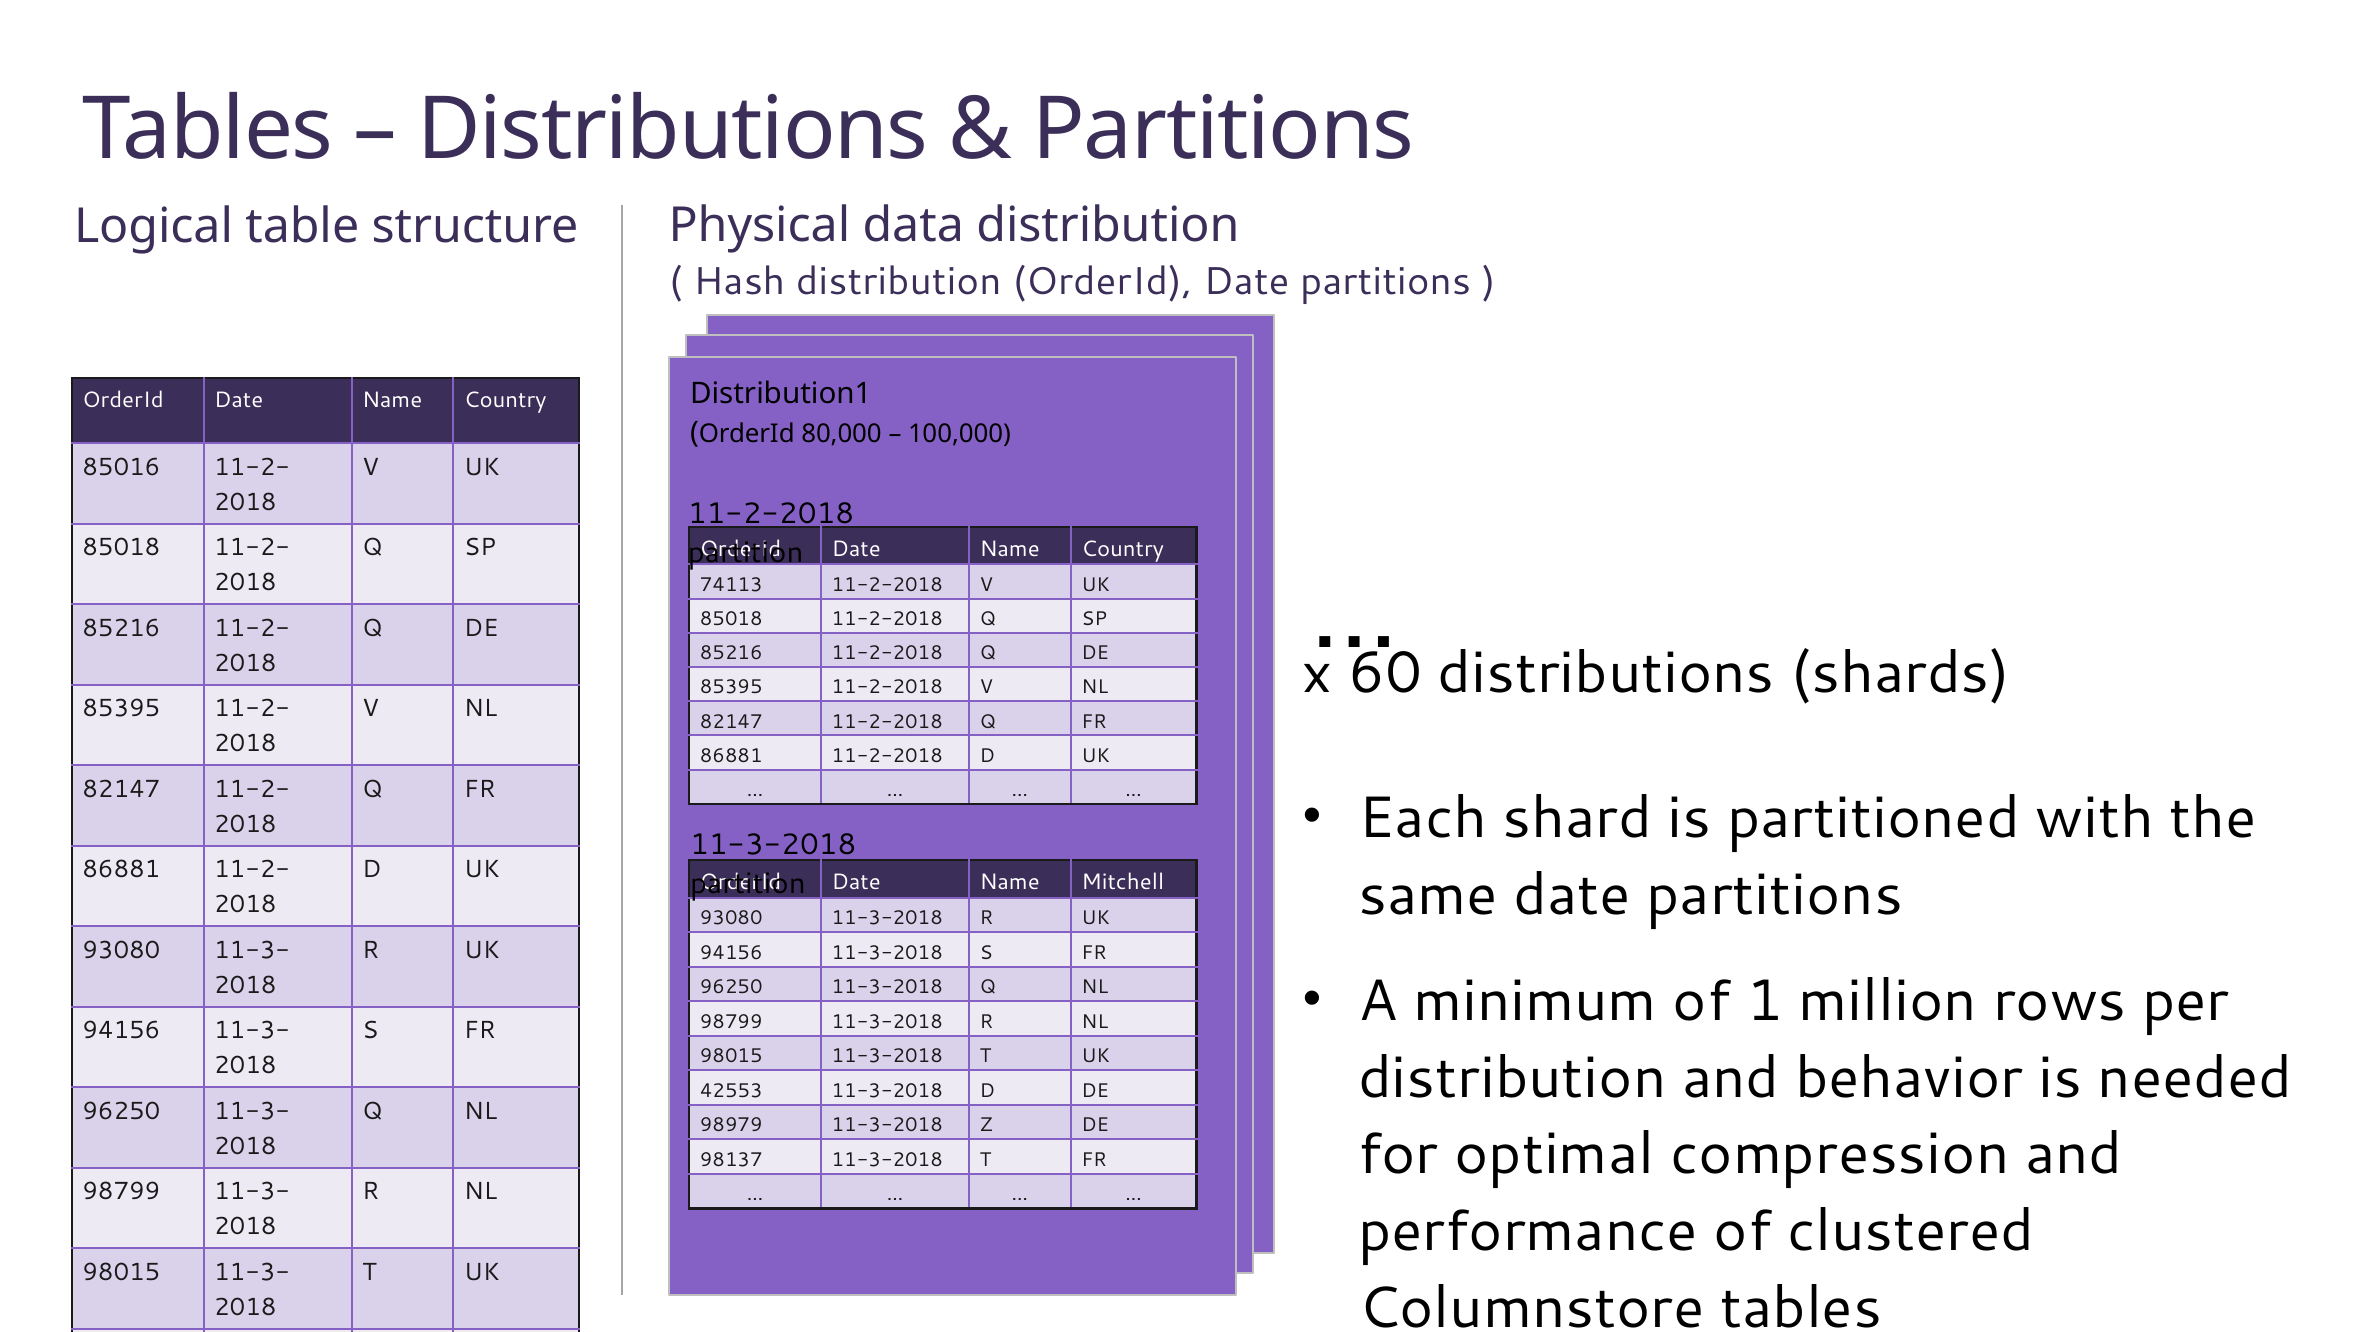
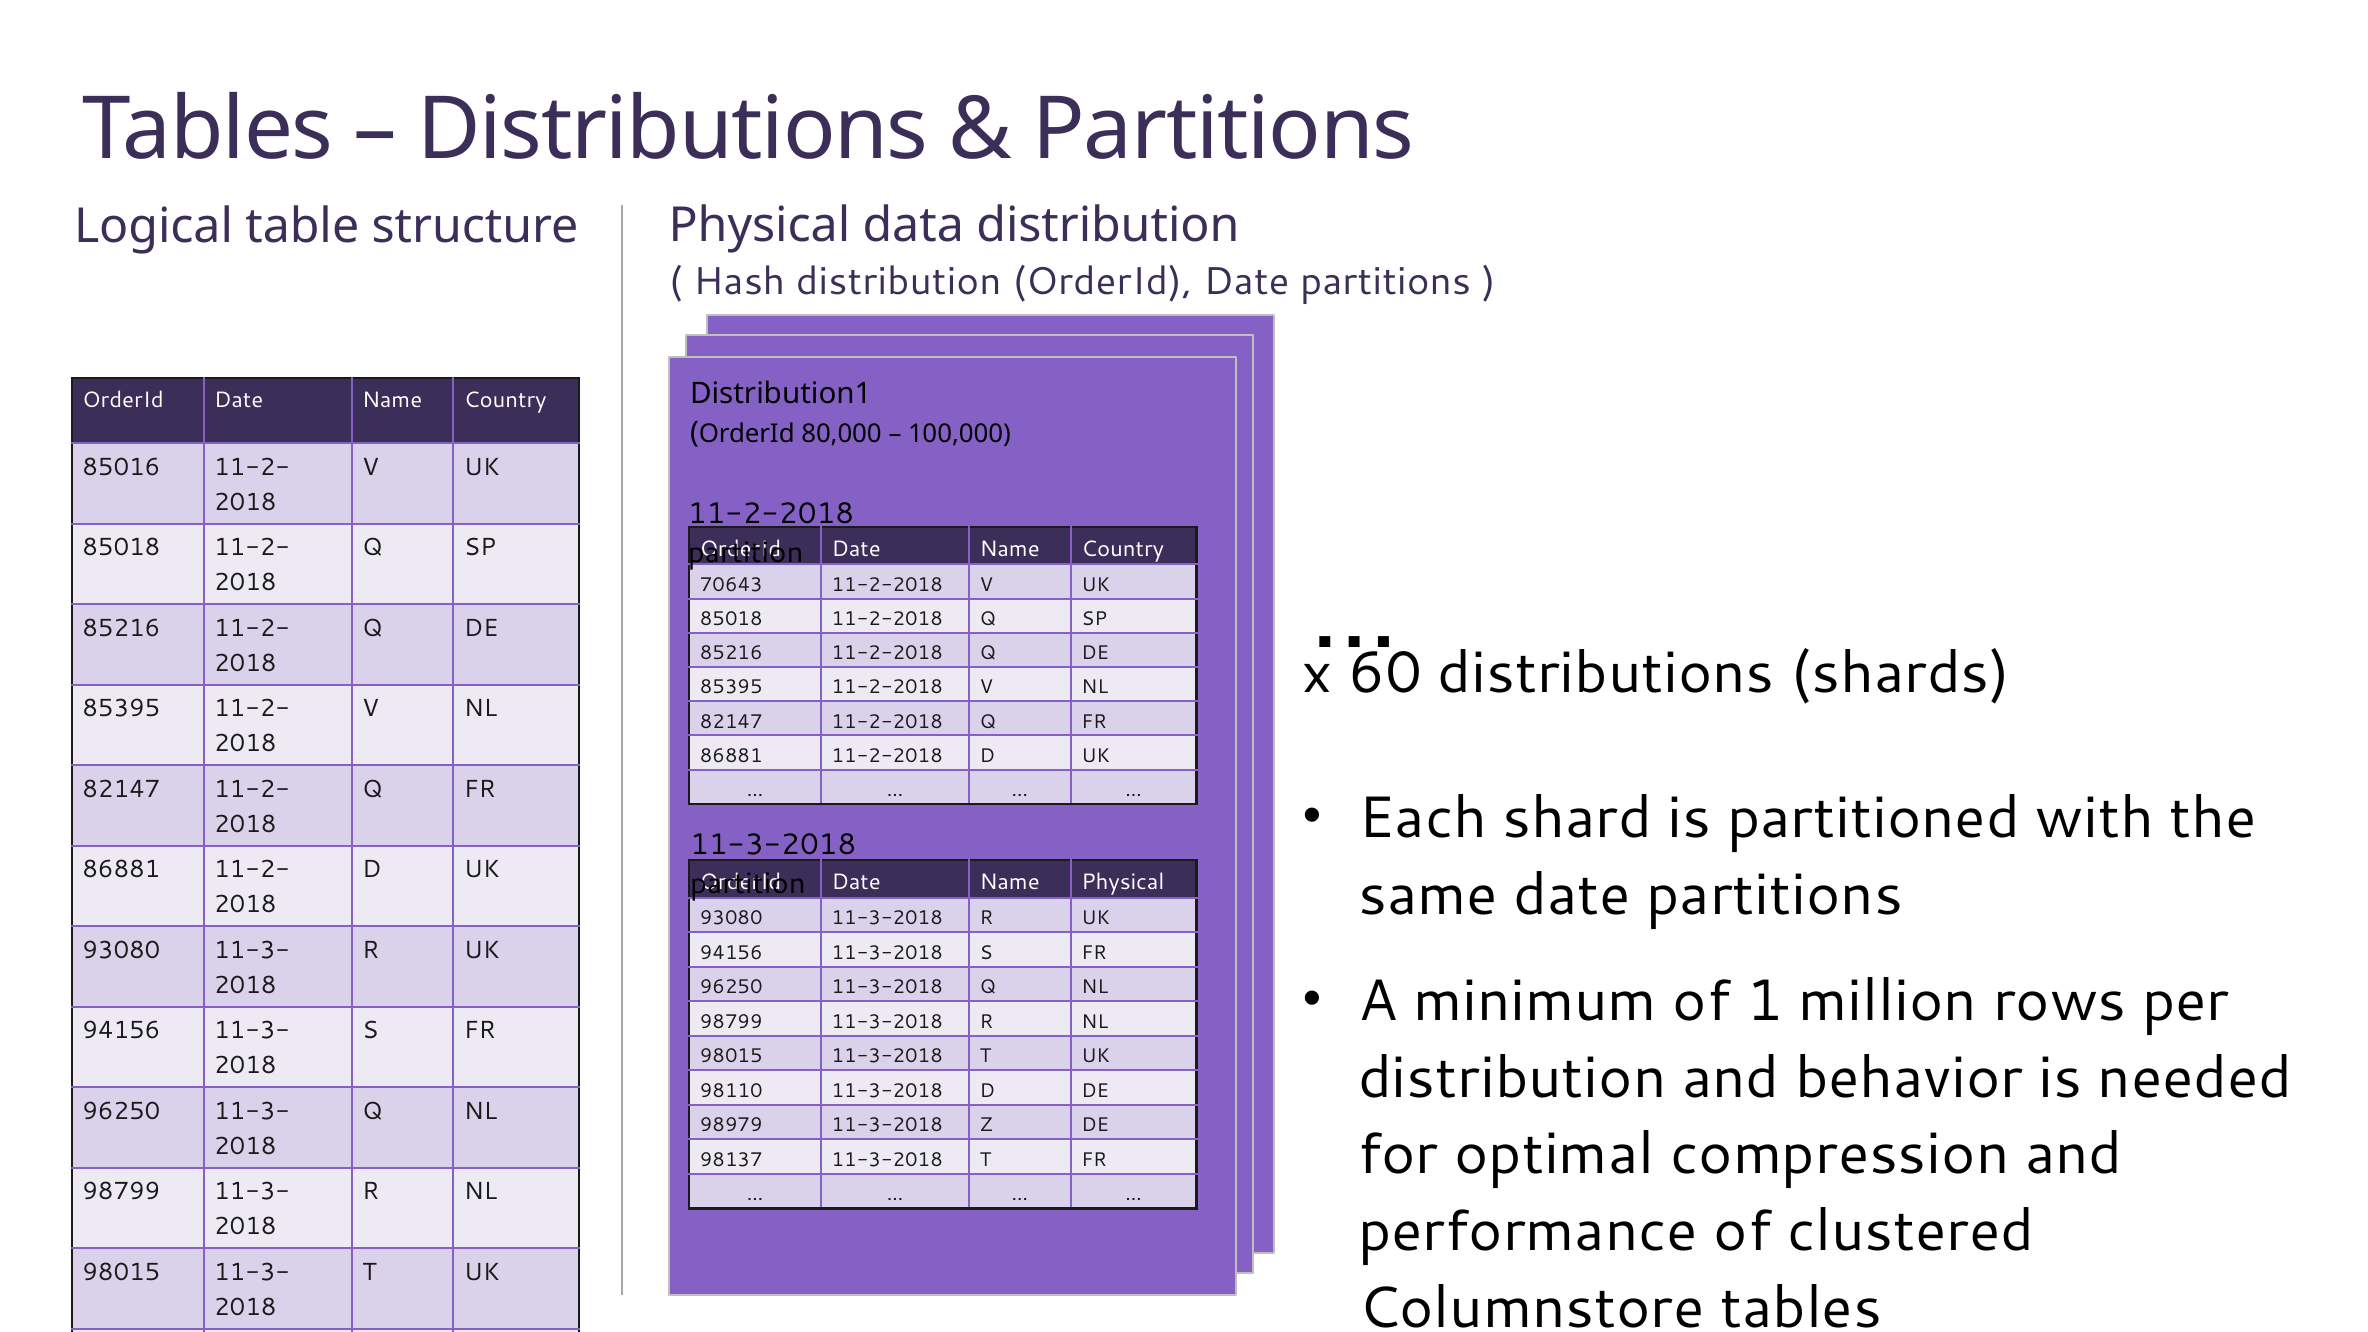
74113: 74113 -> 70643
Name Mitchell: Mitchell -> Physical
42553: 42553 -> 98110
